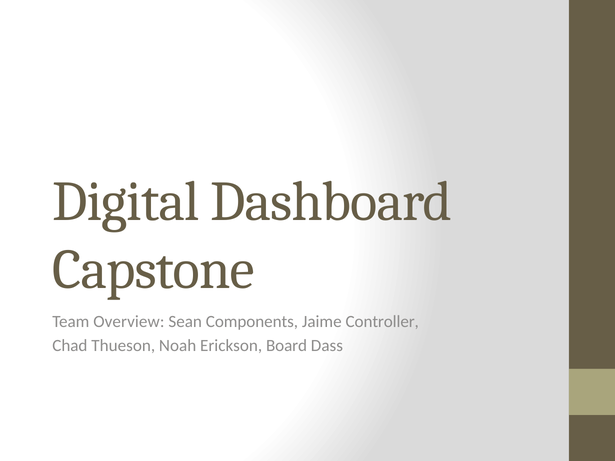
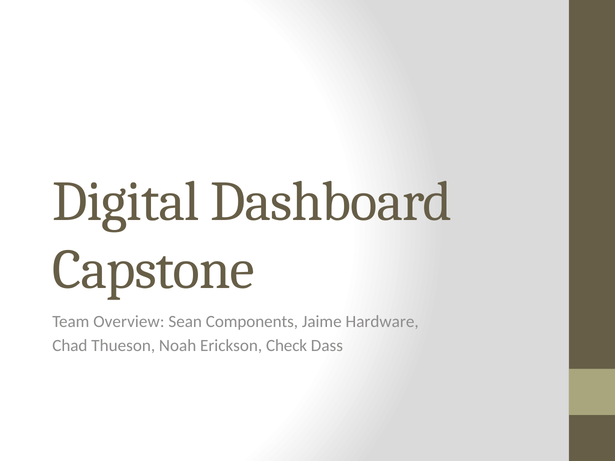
Controller: Controller -> Hardware
Board: Board -> Check
